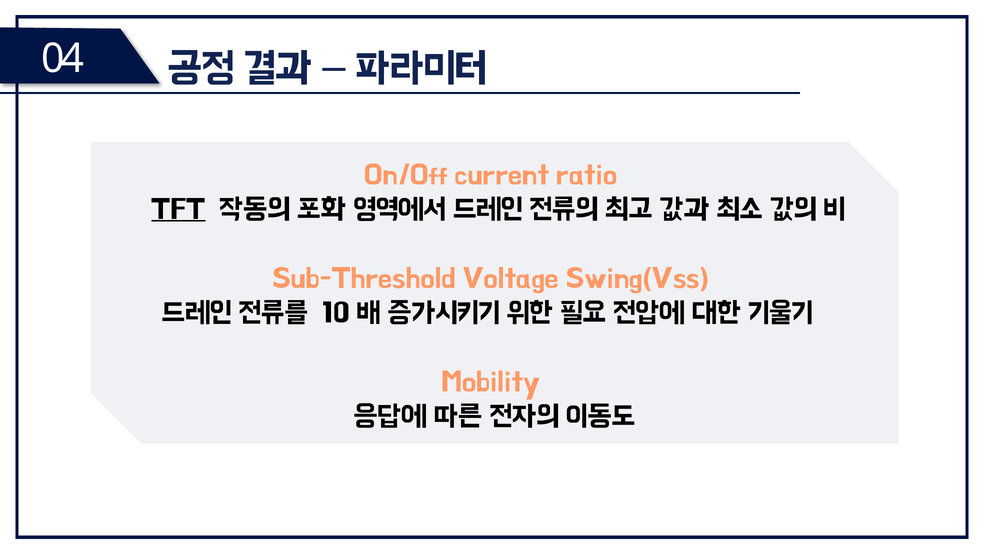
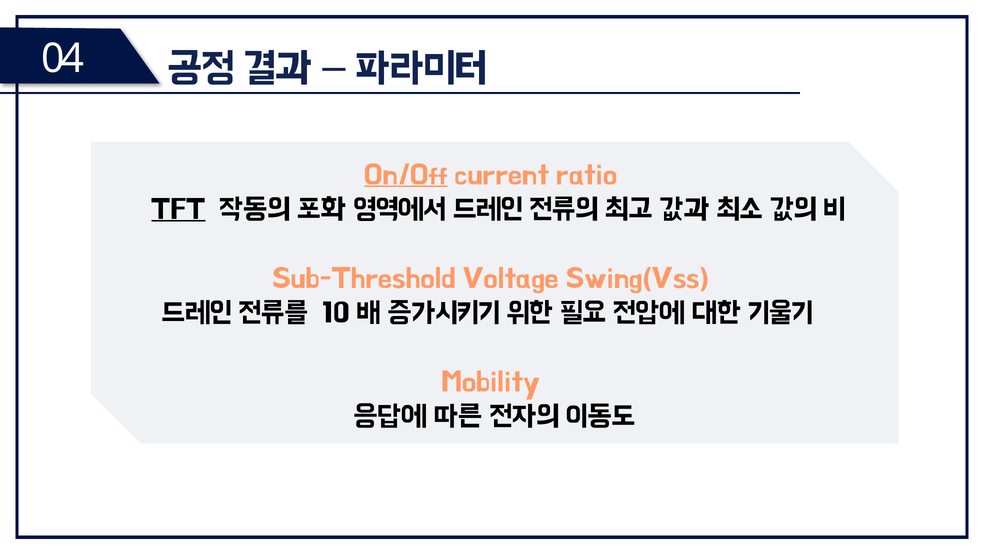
On/Off underline: none -> present
